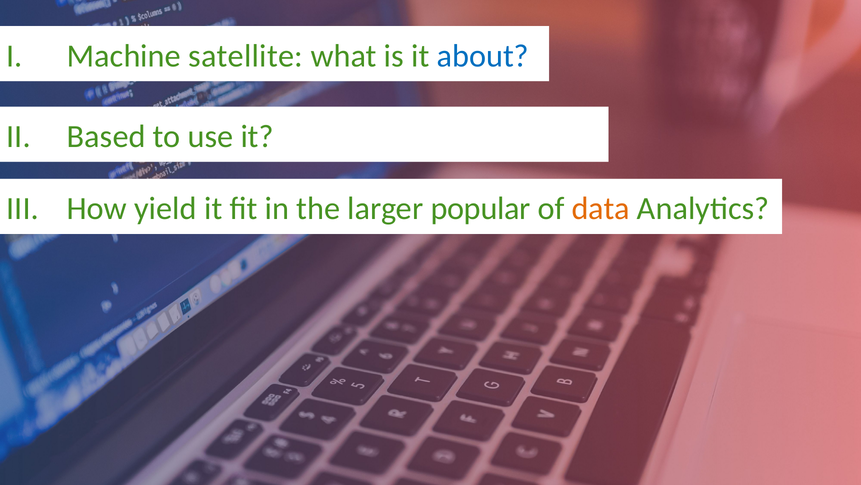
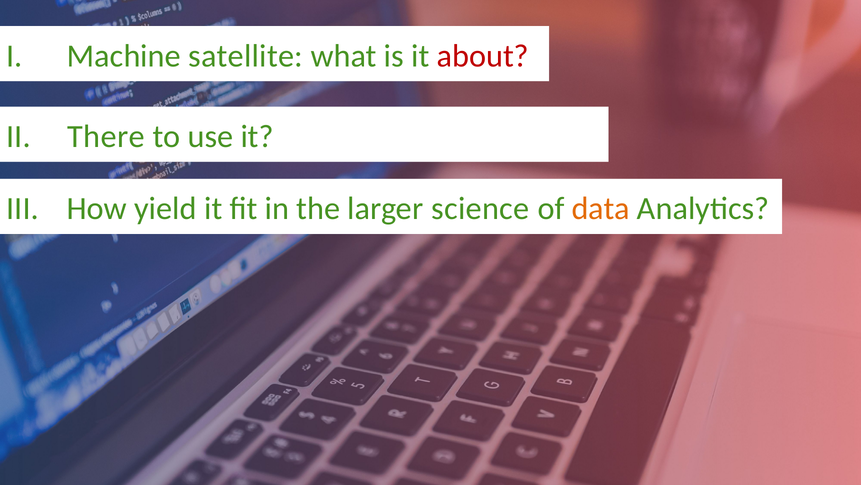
about colour: blue -> red
Based: Based -> There
popular: popular -> science
